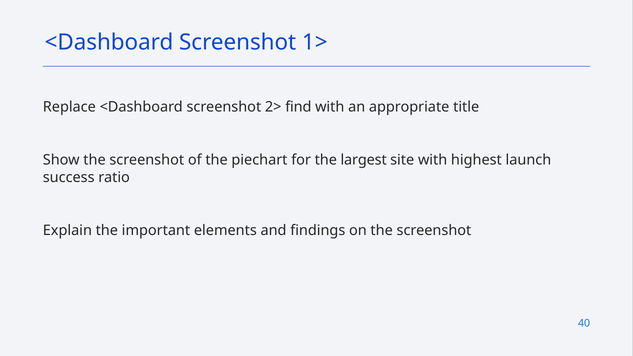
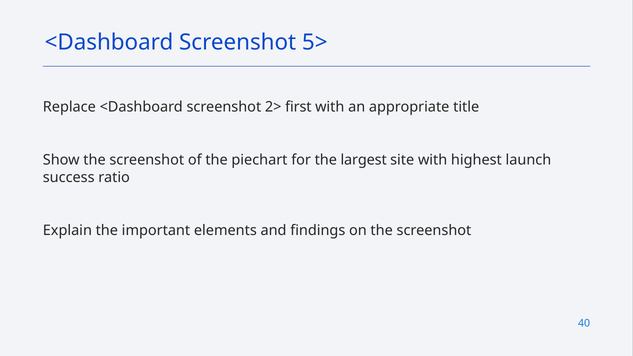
1>: 1> -> 5>
find: find -> first
